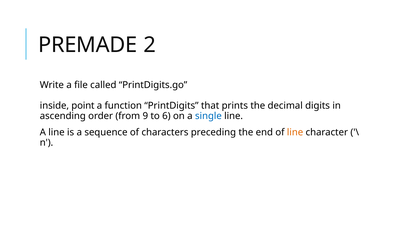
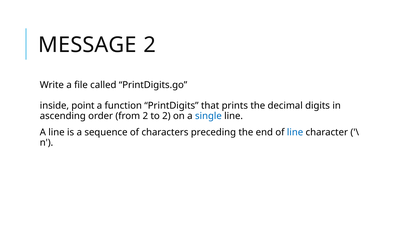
PREMADE: PREMADE -> MESSAGE
from 9: 9 -> 2
to 6: 6 -> 2
line at (295, 133) colour: orange -> blue
